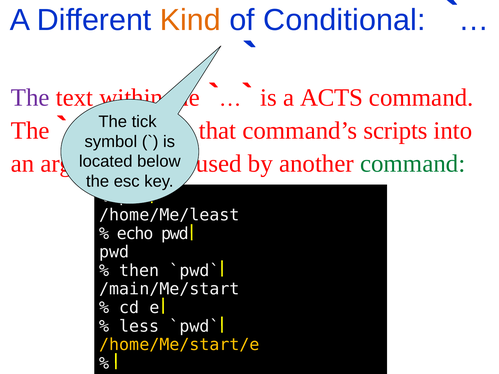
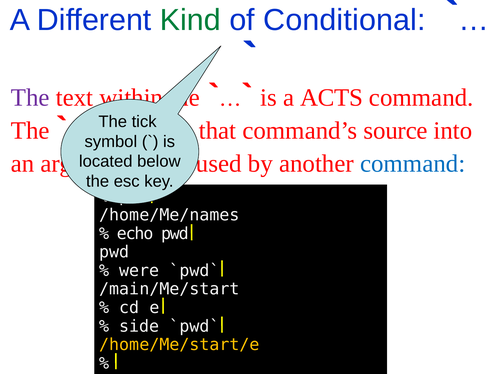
Kind colour: orange -> green
scripts: scripts -> source
command at (413, 164) colour: green -> blue
/home/Me/least: /home/Me/least -> /home/Me/names
then: then -> were
less: less -> side
